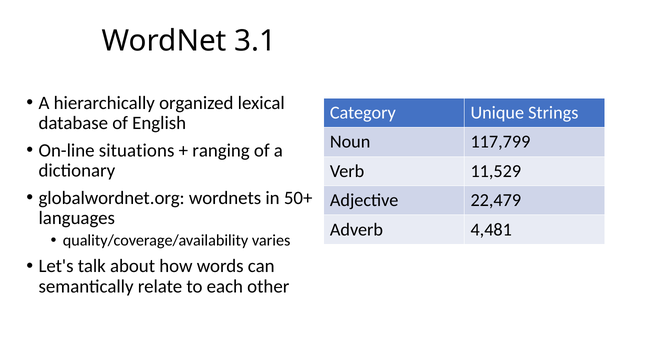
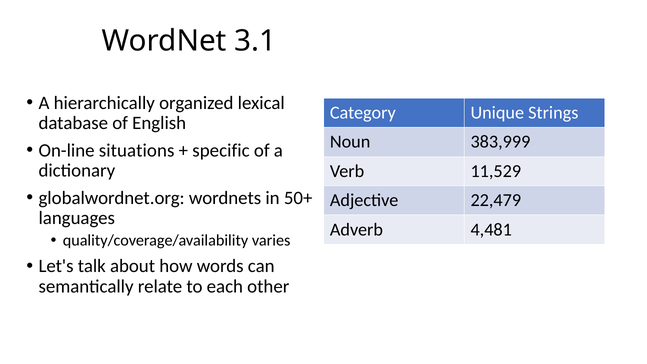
117,799: 117,799 -> 383,999
ranging: ranging -> specific
